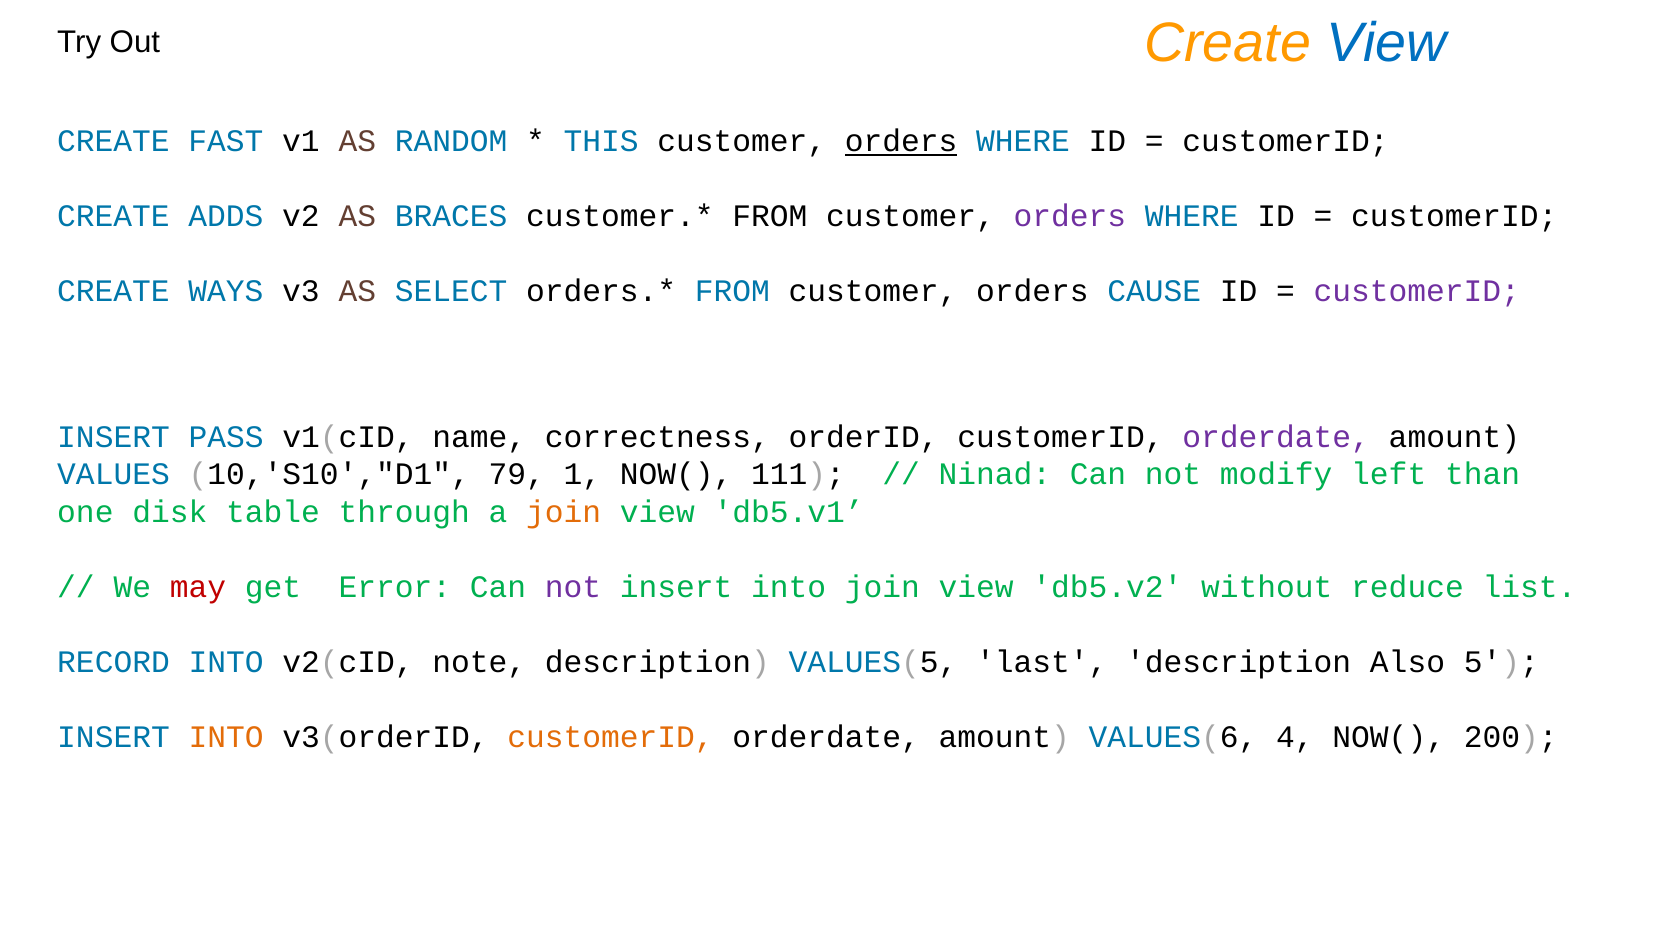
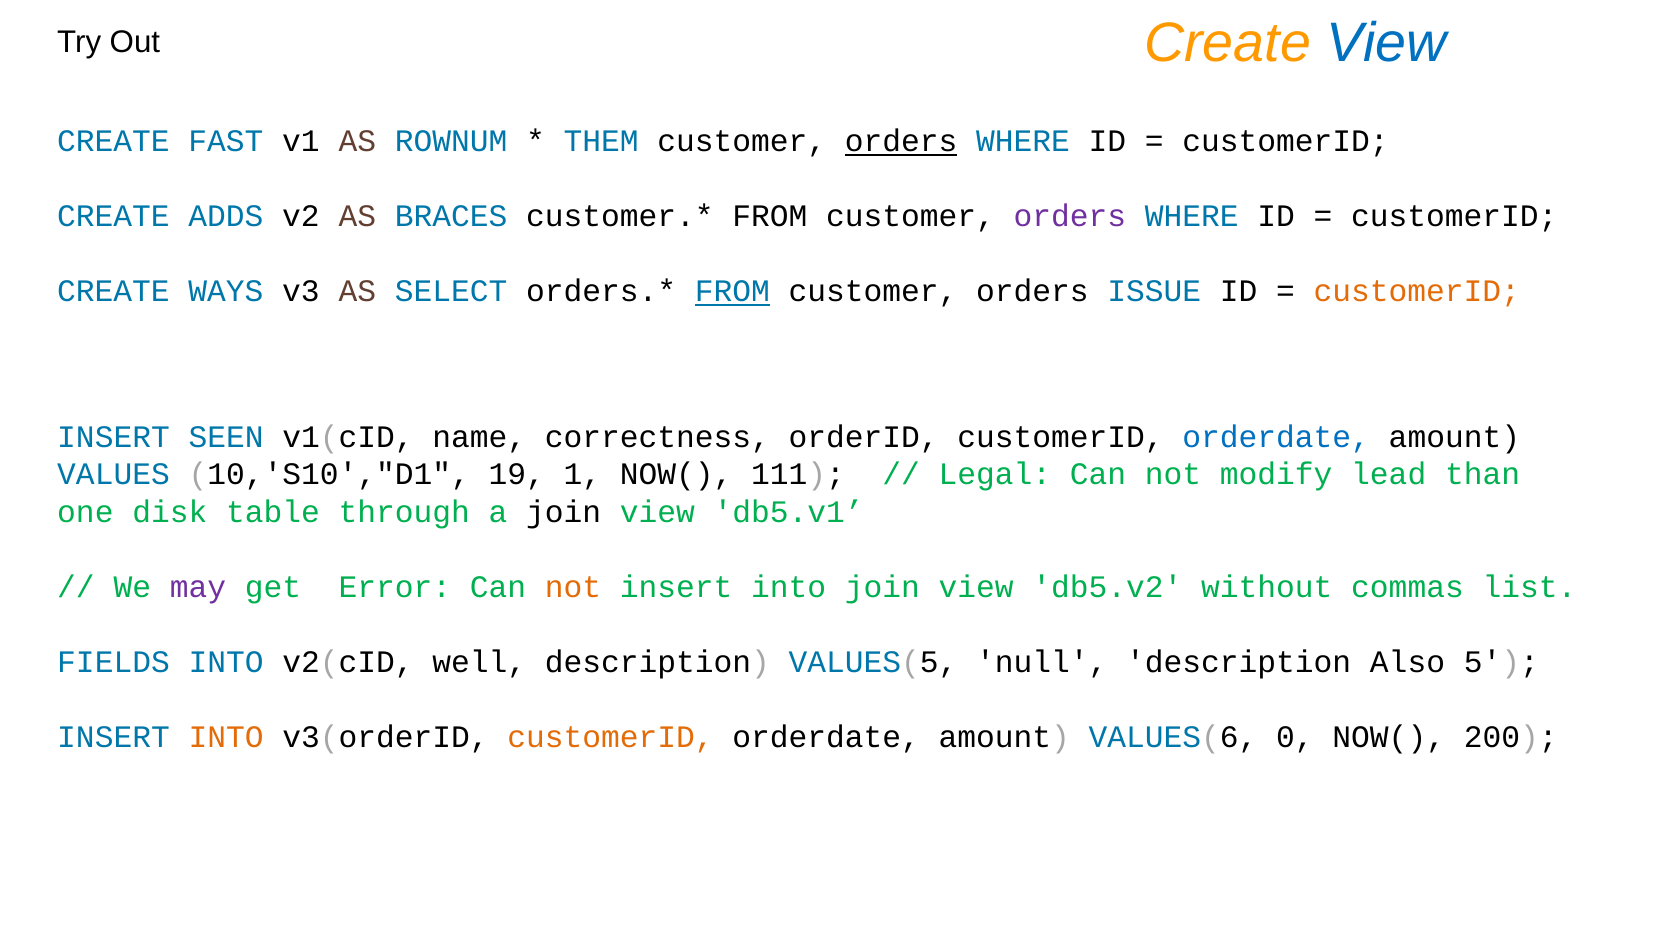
RANDOM: RANDOM -> ROWNUM
THIS: THIS -> THEM
FROM at (732, 291) underline: none -> present
CAUSE: CAUSE -> ISSUE
customerID at (1417, 291) colour: purple -> orange
PASS: PASS -> SEEN
orderdate at (1276, 437) colour: purple -> blue
79: 79 -> 19
Ninad: Ninad -> Legal
left: left -> lead
join at (564, 512) colour: orange -> black
may colour: red -> purple
not at (573, 587) colour: purple -> orange
reduce: reduce -> commas
RECORD: RECORD -> FIELDS
note: note -> well
last: last -> null
4: 4 -> 0
